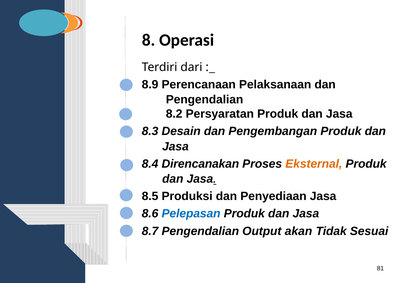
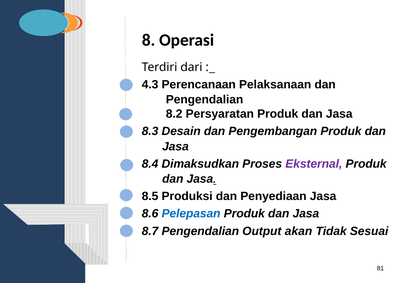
8.9: 8.9 -> 4.3
Direncanakan: Direncanakan -> Dimaksudkan
Eksternal colour: orange -> purple
